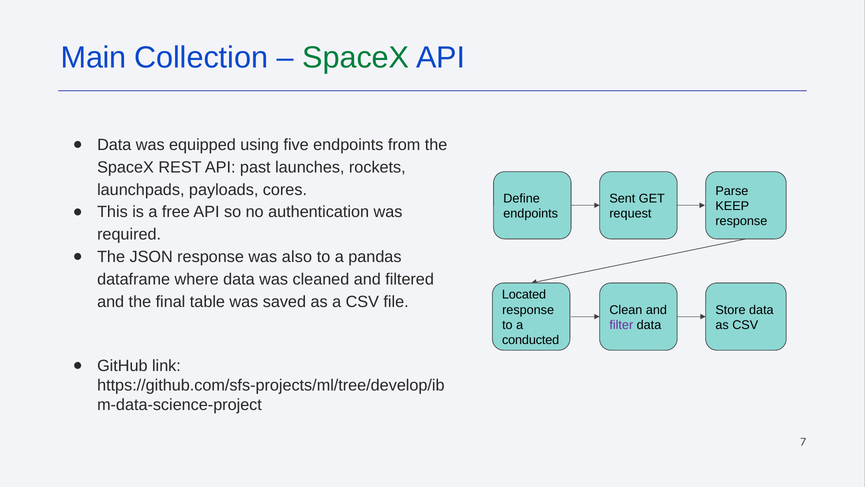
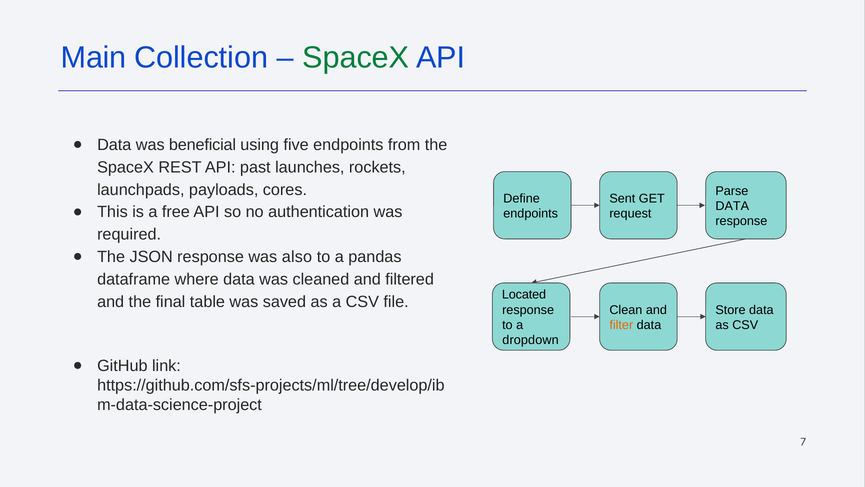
equipped: equipped -> beneficial
KEEP at (732, 206): KEEP -> DATA
filter colour: purple -> orange
conducted: conducted -> dropdown
